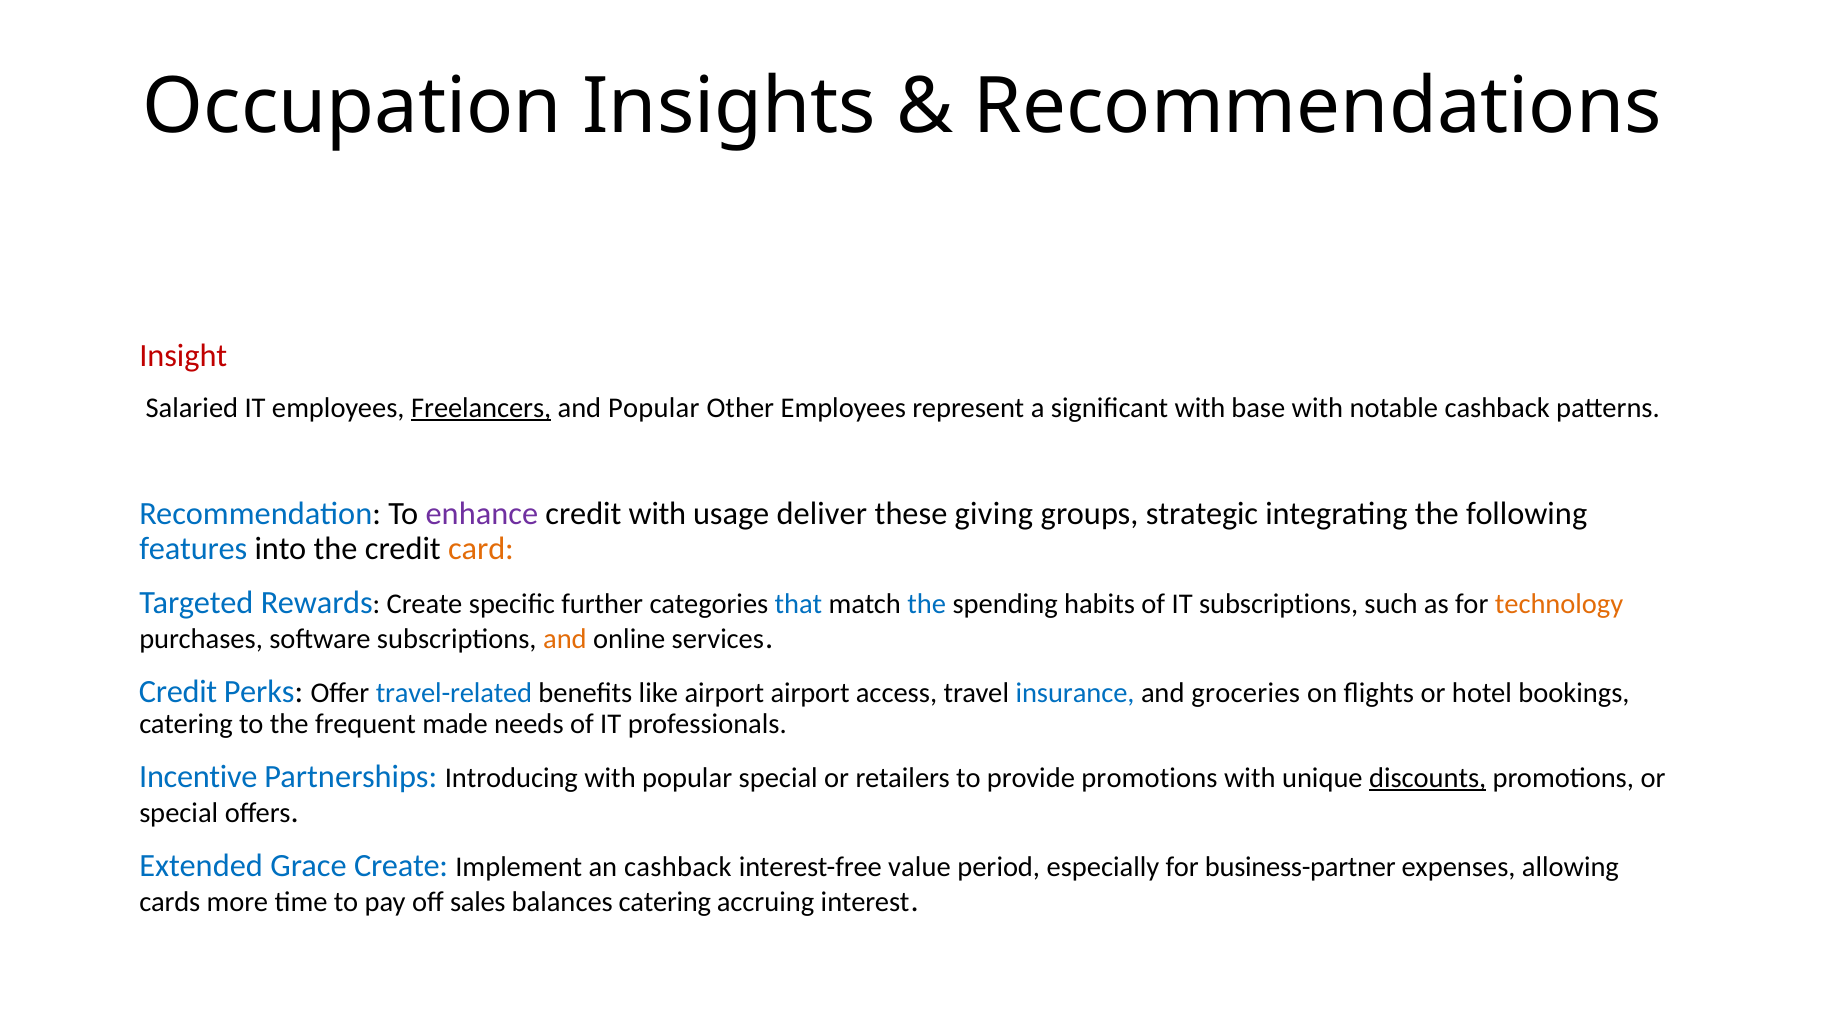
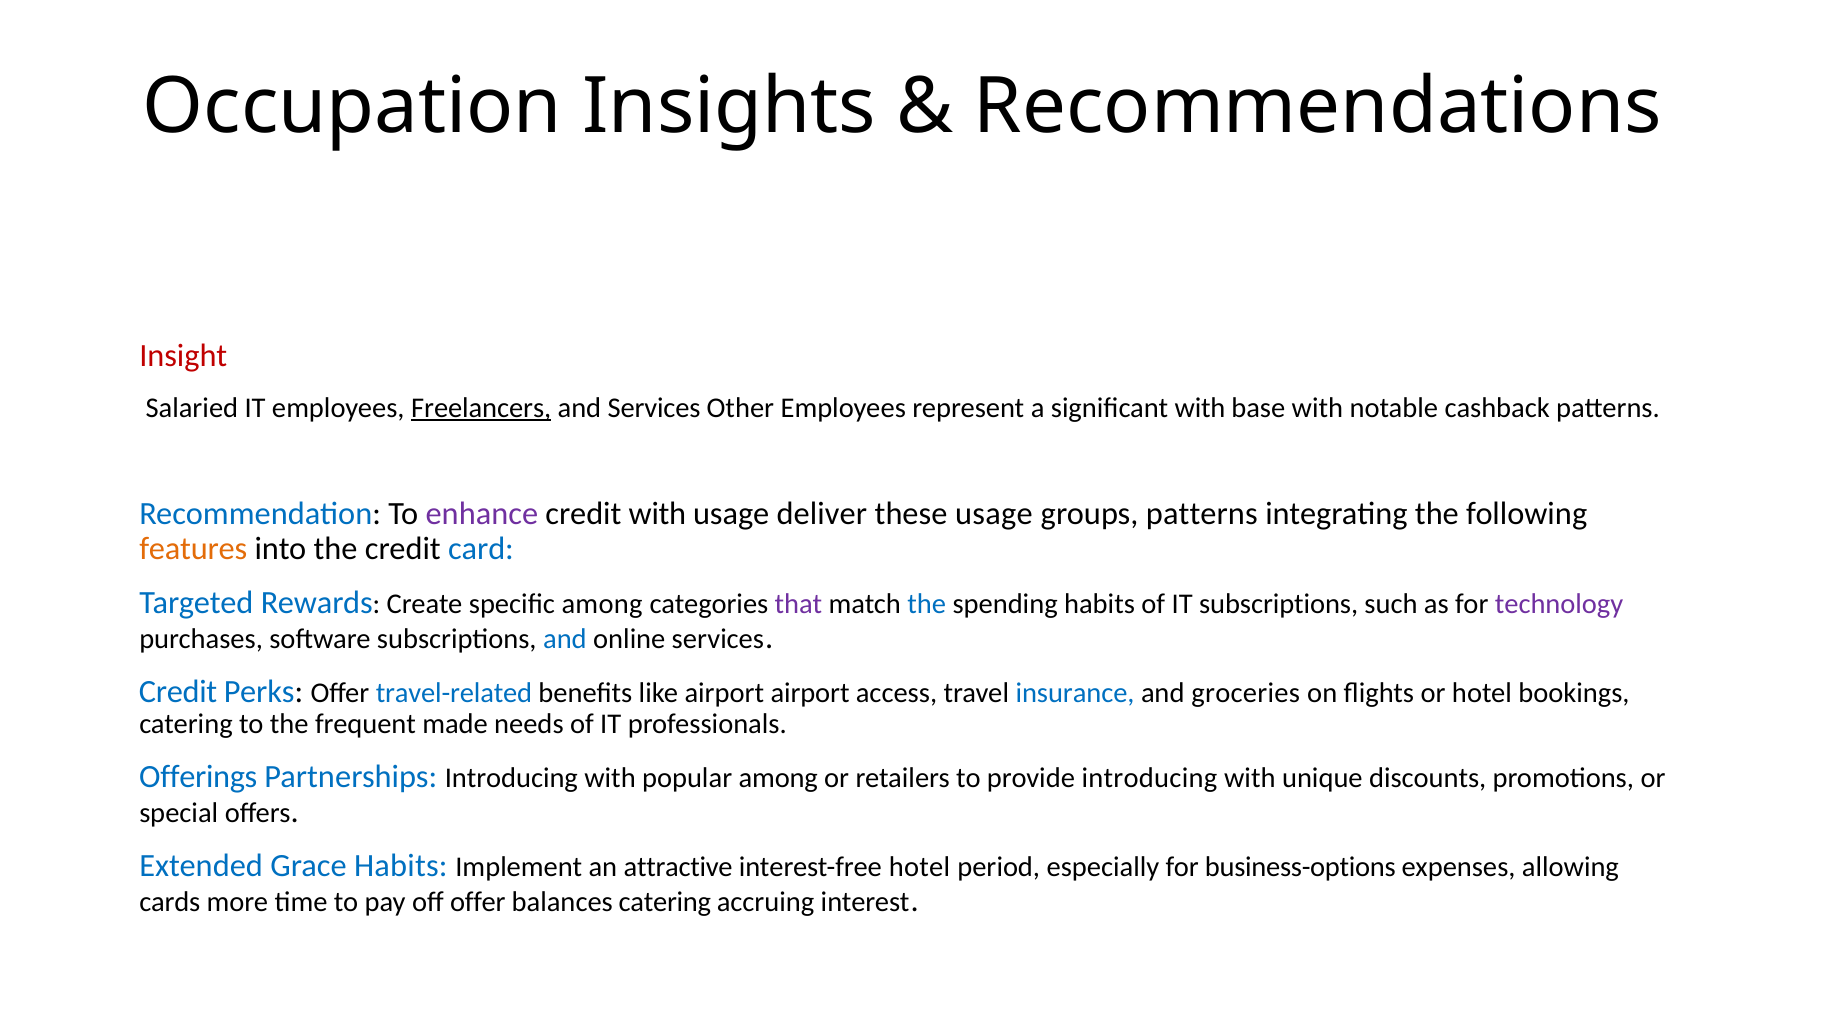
and Popular: Popular -> Services
these giving: giving -> usage
groups strategic: strategic -> patterns
features colour: blue -> orange
card colour: orange -> blue
specific further: further -> among
that colour: blue -> purple
technology colour: orange -> purple
and at (565, 639) colour: orange -> blue
Incentive: Incentive -> Offerings
popular special: special -> among
provide promotions: promotions -> introducing
discounts underline: present -> none
Grace Create: Create -> Habits
an cashback: cashback -> attractive
interest-free value: value -> hotel
business-partner: business-partner -> business-options
off sales: sales -> offer
